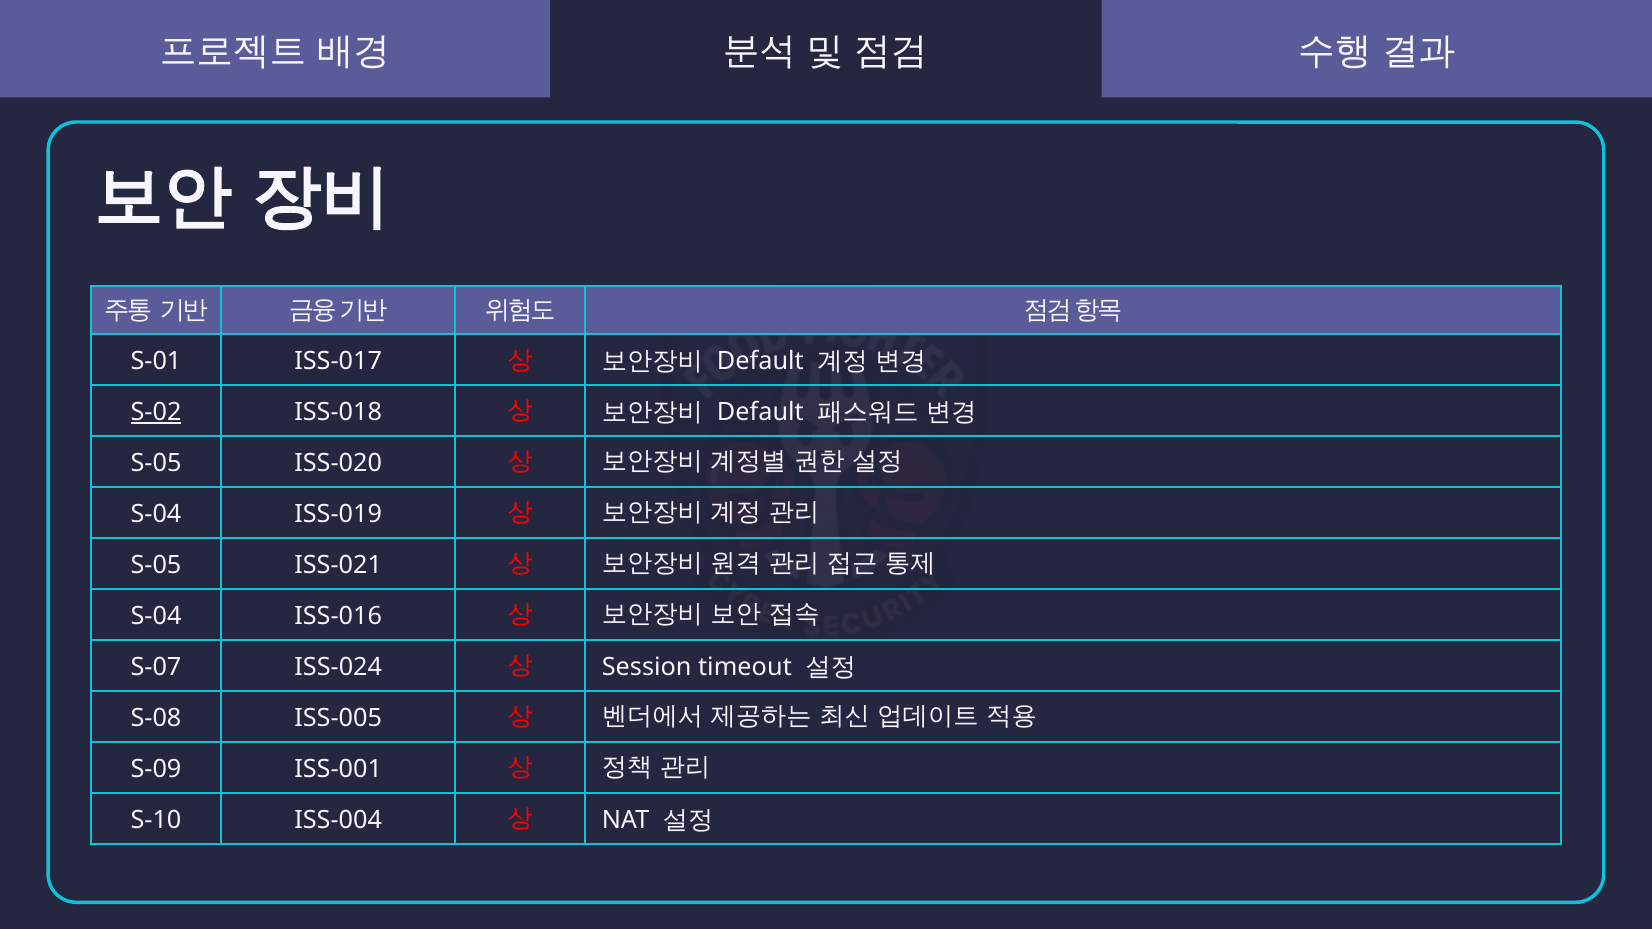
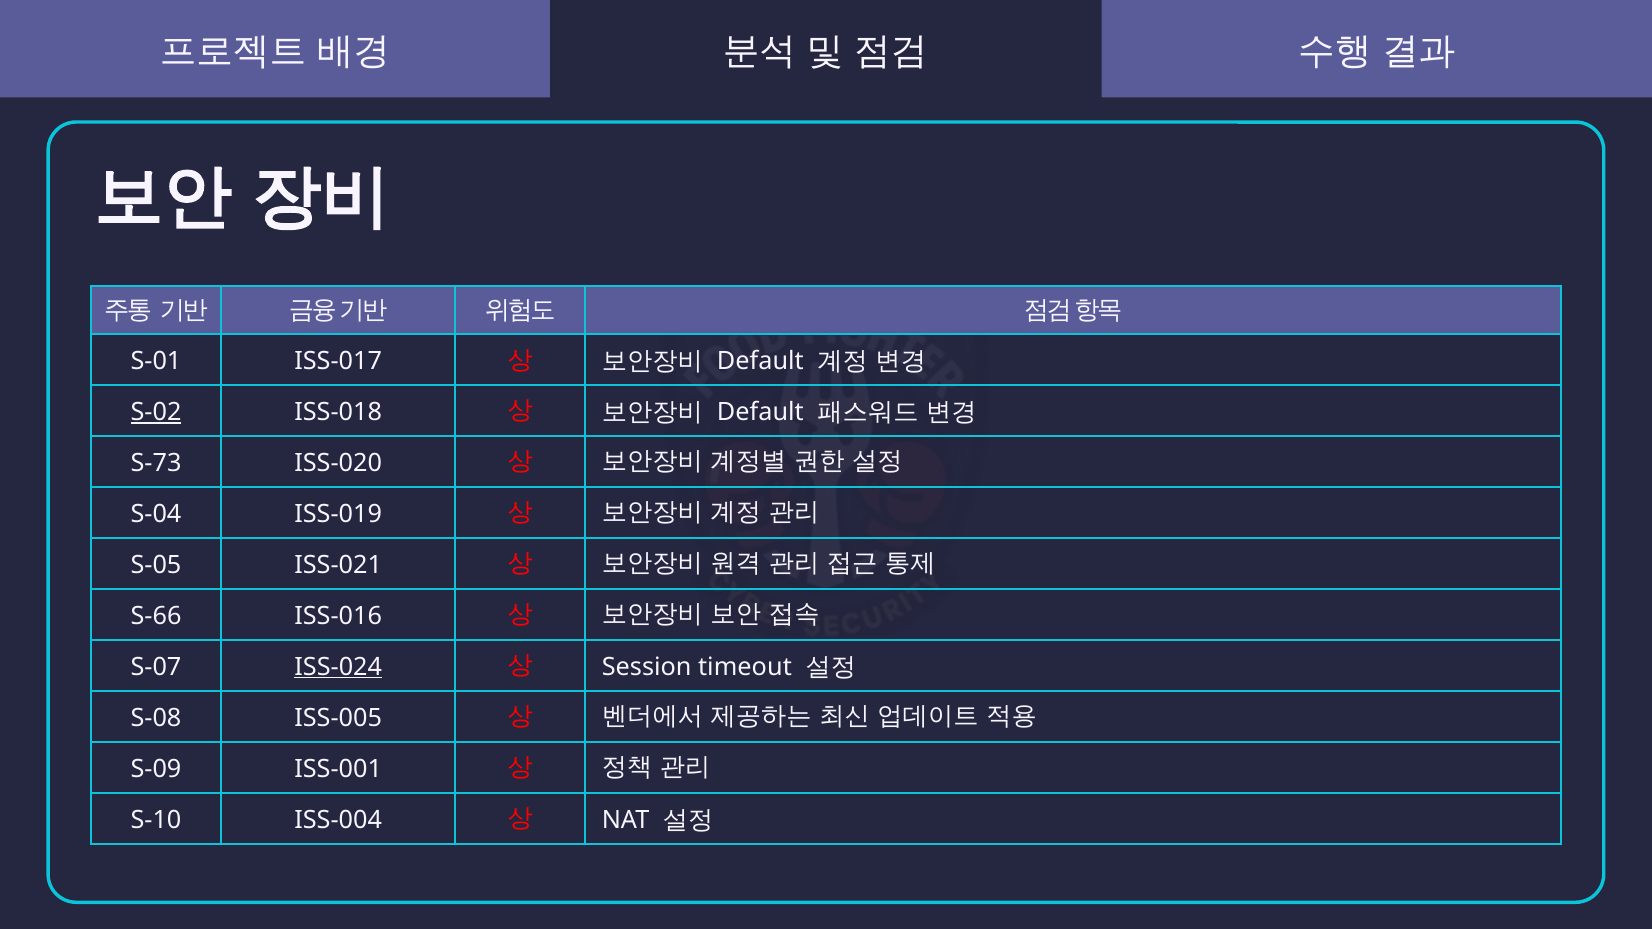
S-05 at (156, 463): S-05 -> S-73
S-04 at (156, 616): S-04 -> S-66
ISS-024 underline: none -> present
